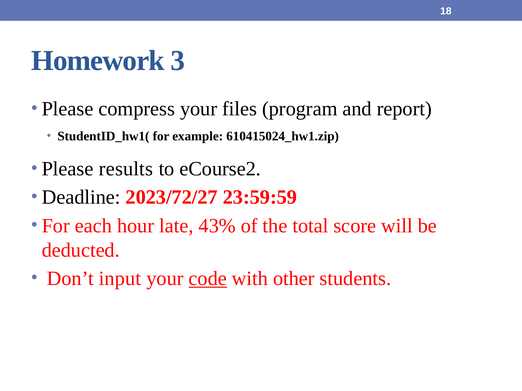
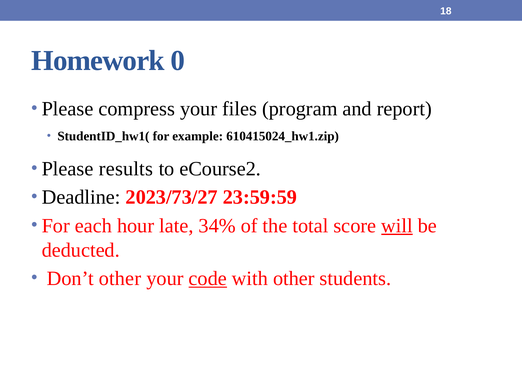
3: 3 -> 0
2023/72/27: 2023/72/27 -> 2023/73/27
43%: 43% -> 34%
will underline: none -> present
Don’t input: input -> other
